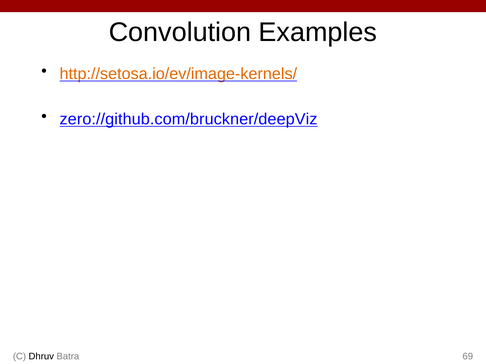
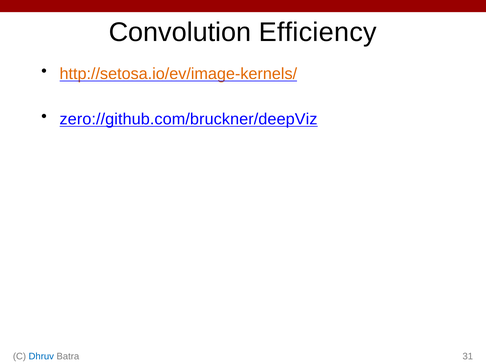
Examples: Examples -> Efficiency
Dhruv colour: black -> blue
69: 69 -> 31
